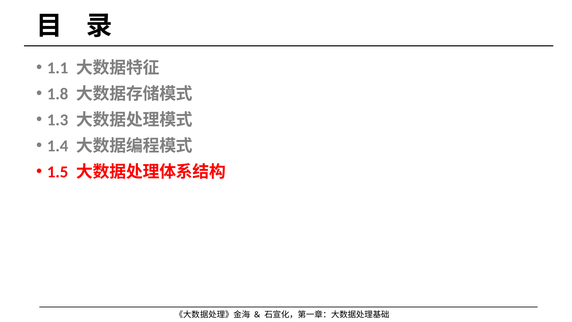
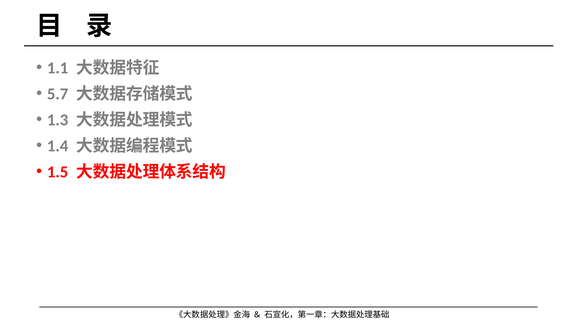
1.8: 1.8 -> 5.7
